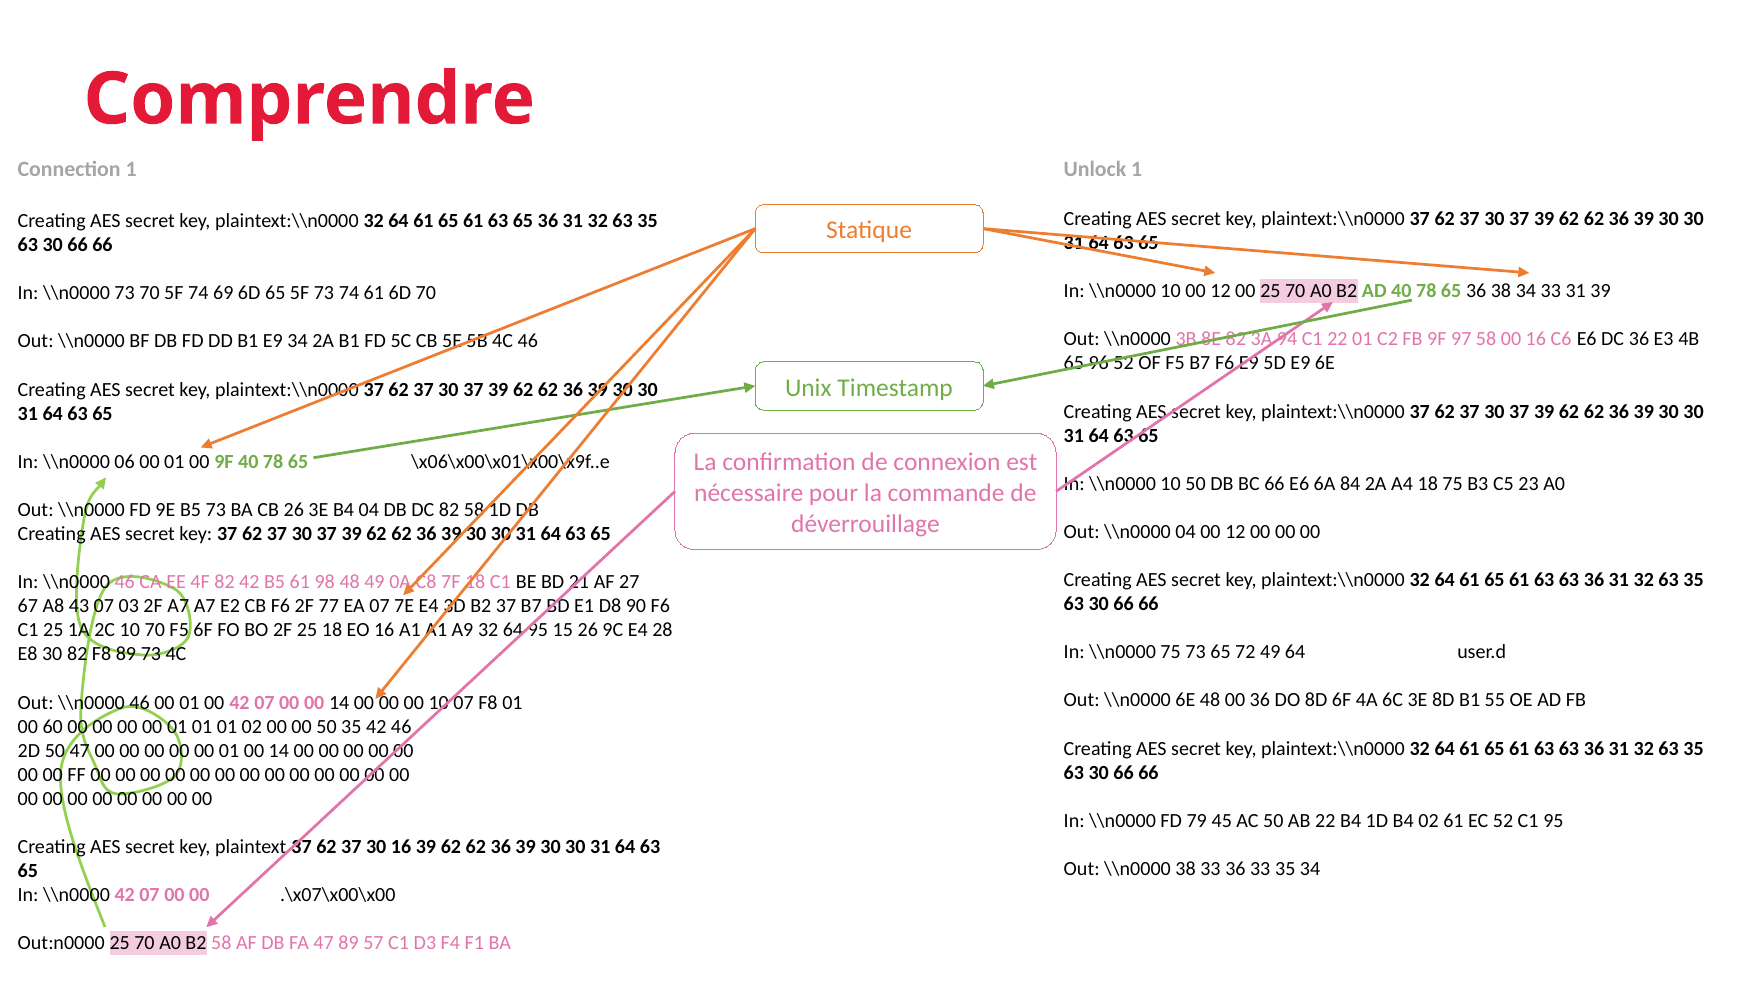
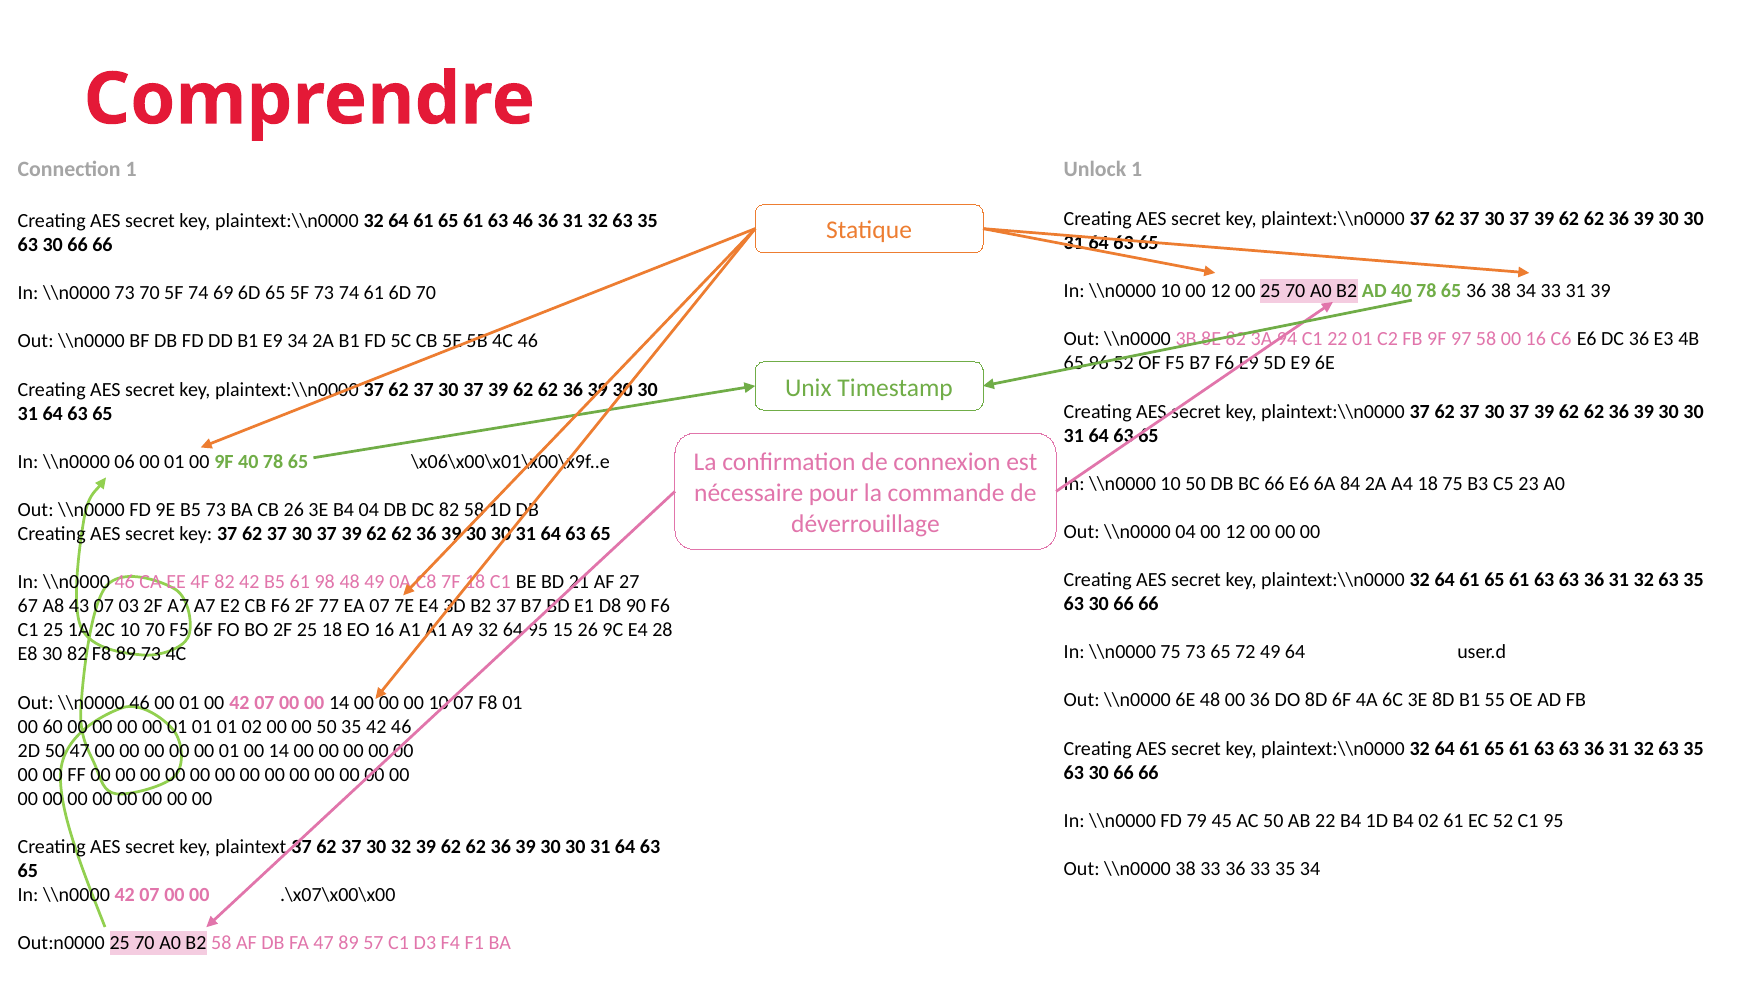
61 63 65: 65 -> 46
30 16: 16 -> 32
